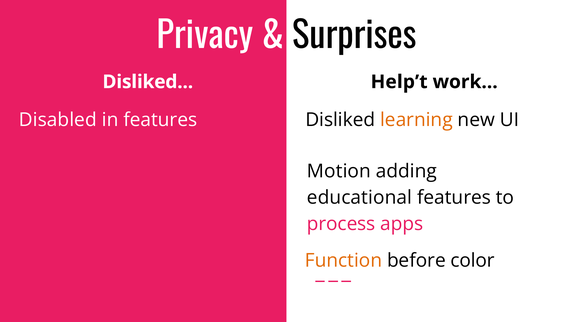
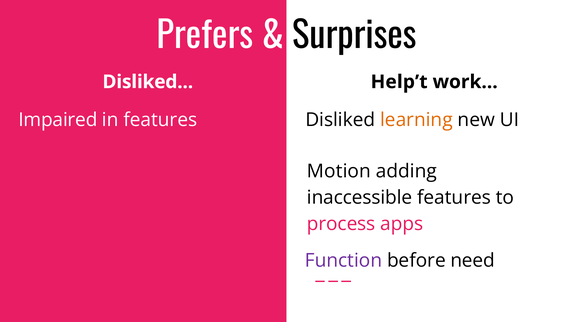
Privacy: Privacy -> Prefers
Disabled: Disabled -> Impaired
educational: educational -> inaccessible
Function colour: orange -> purple
color: color -> need
